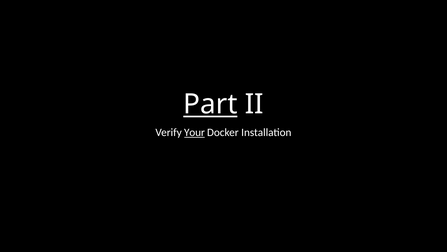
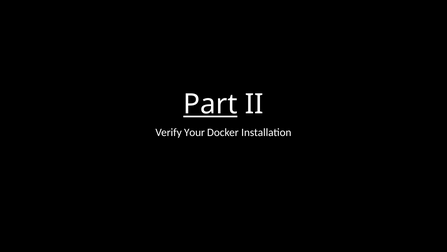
Your underline: present -> none
